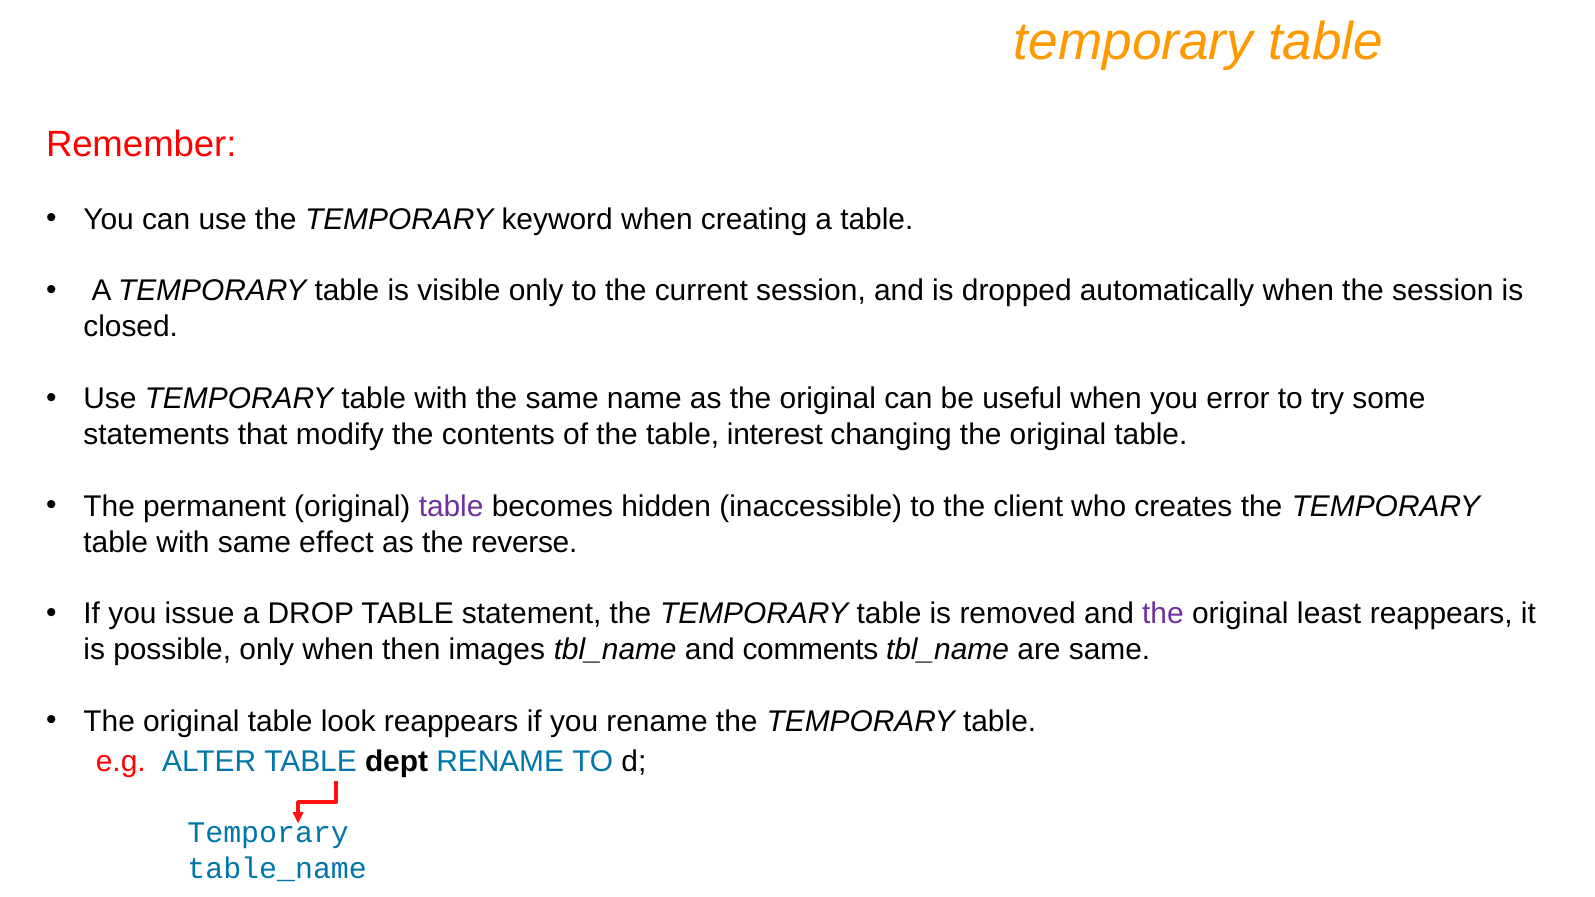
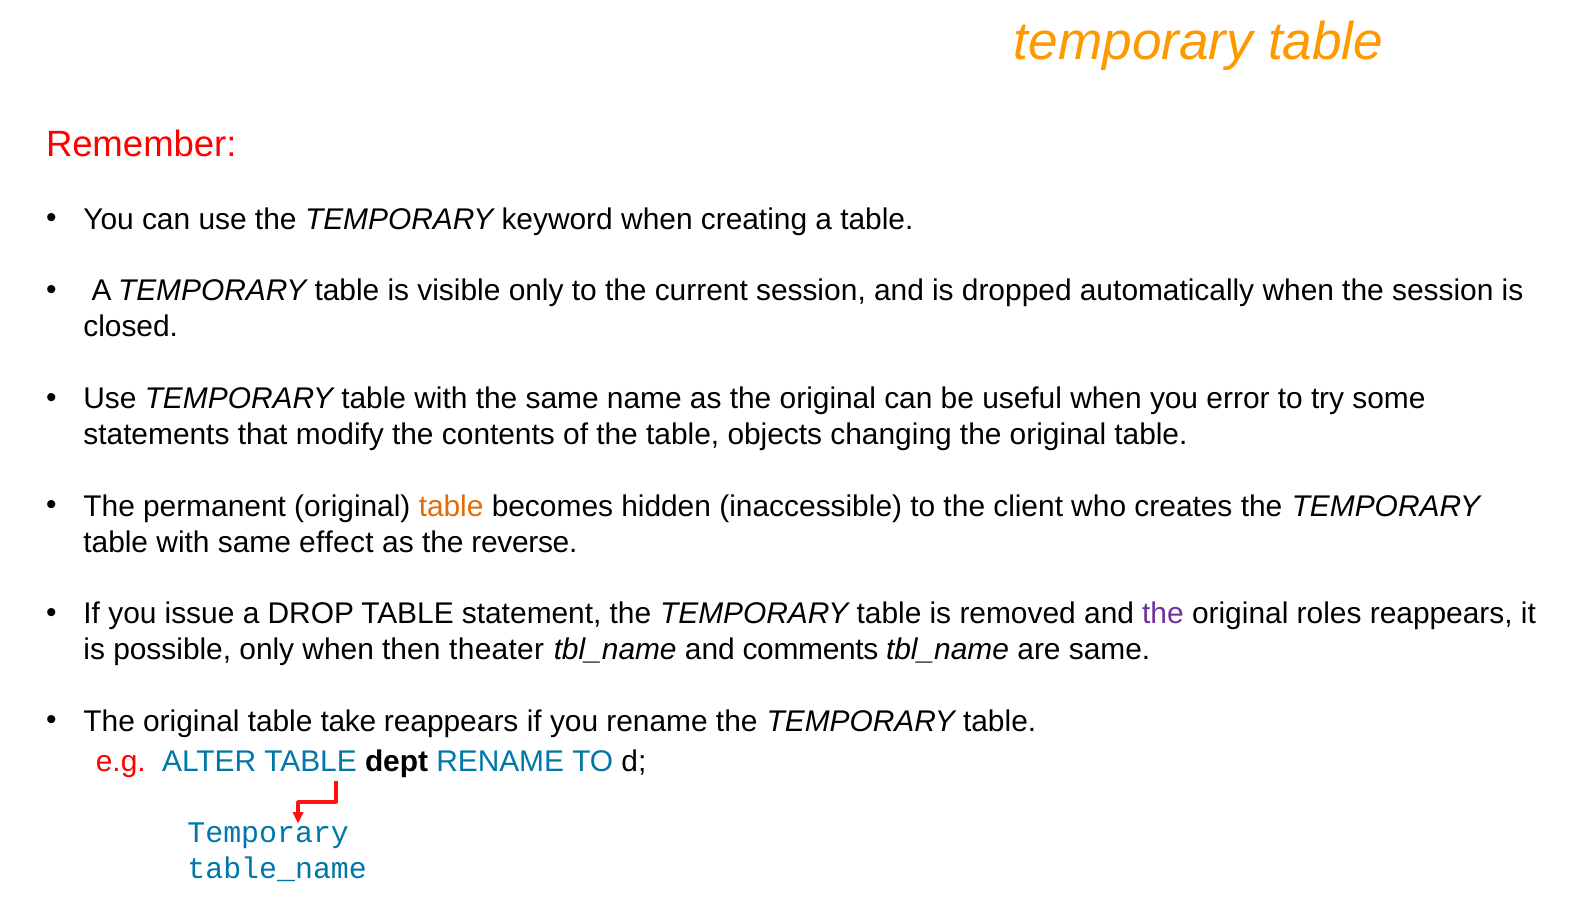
interest: interest -> objects
table at (451, 506) colour: purple -> orange
least: least -> roles
images: images -> theater
look: look -> take
